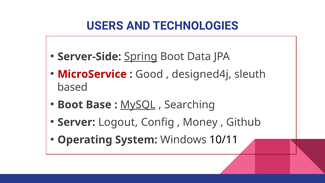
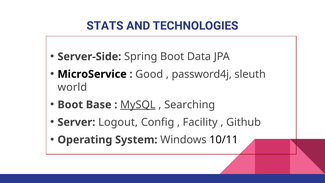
USERS: USERS -> STATS
Spring underline: present -> none
MicroService colour: red -> black
designed4j: designed4j -> password4j
based: based -> world
Money: Money -> Facility
